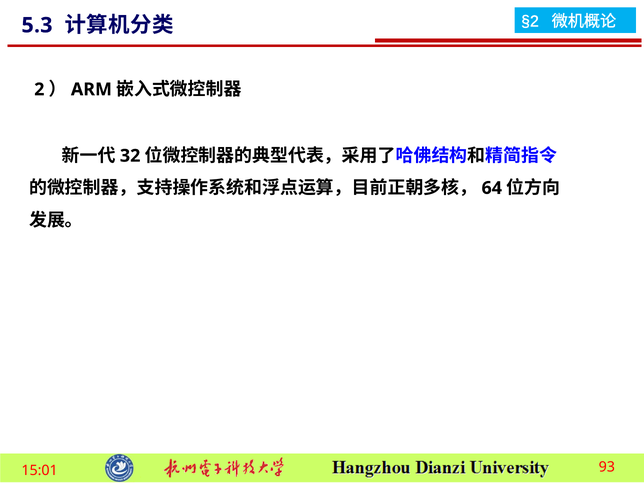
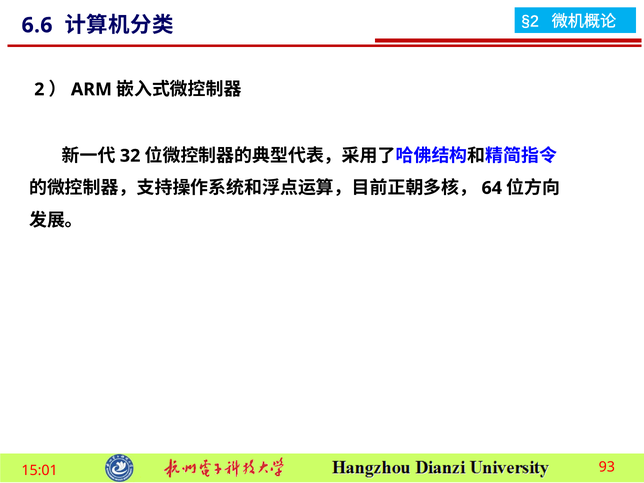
5.3: 5.3 -> 6.6
